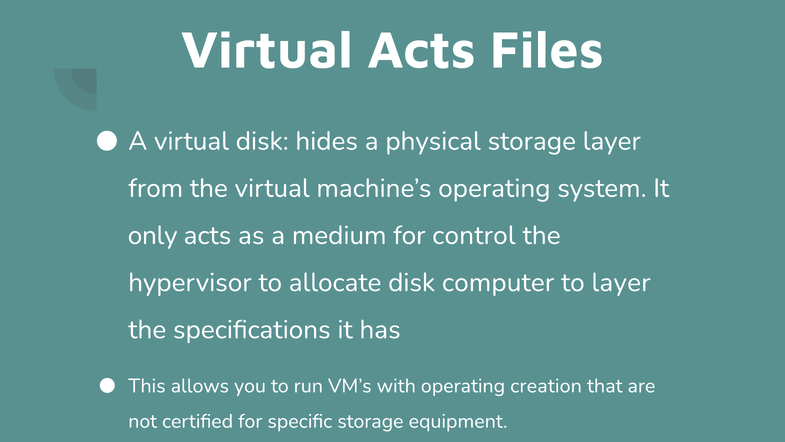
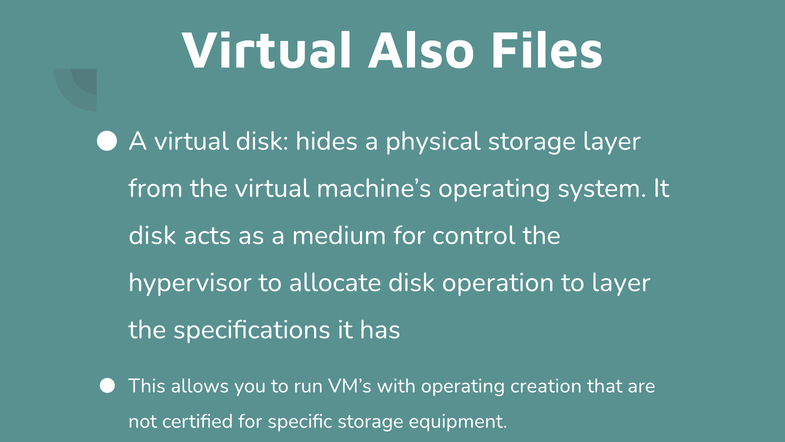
Virtual Acts: Acts -> Also
only at (153, 235): only -> disk
computer: computer -> operation
